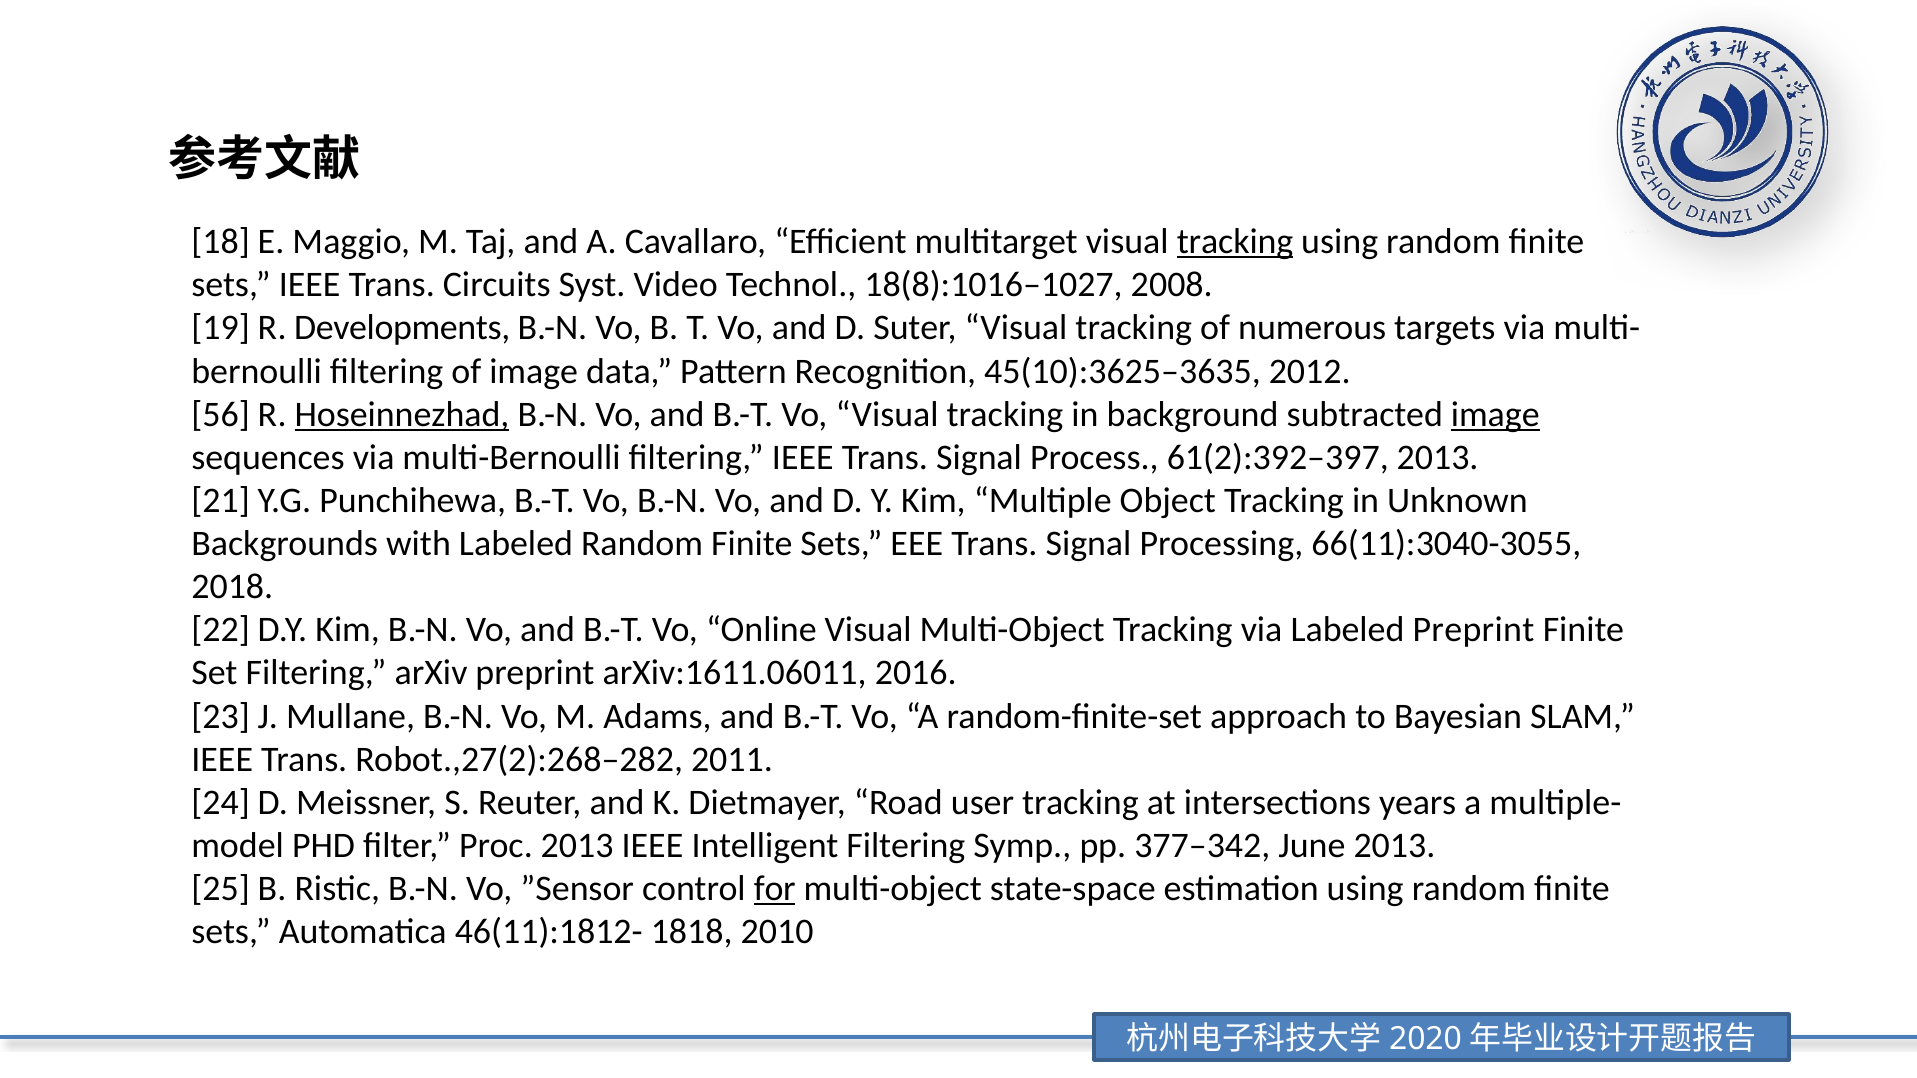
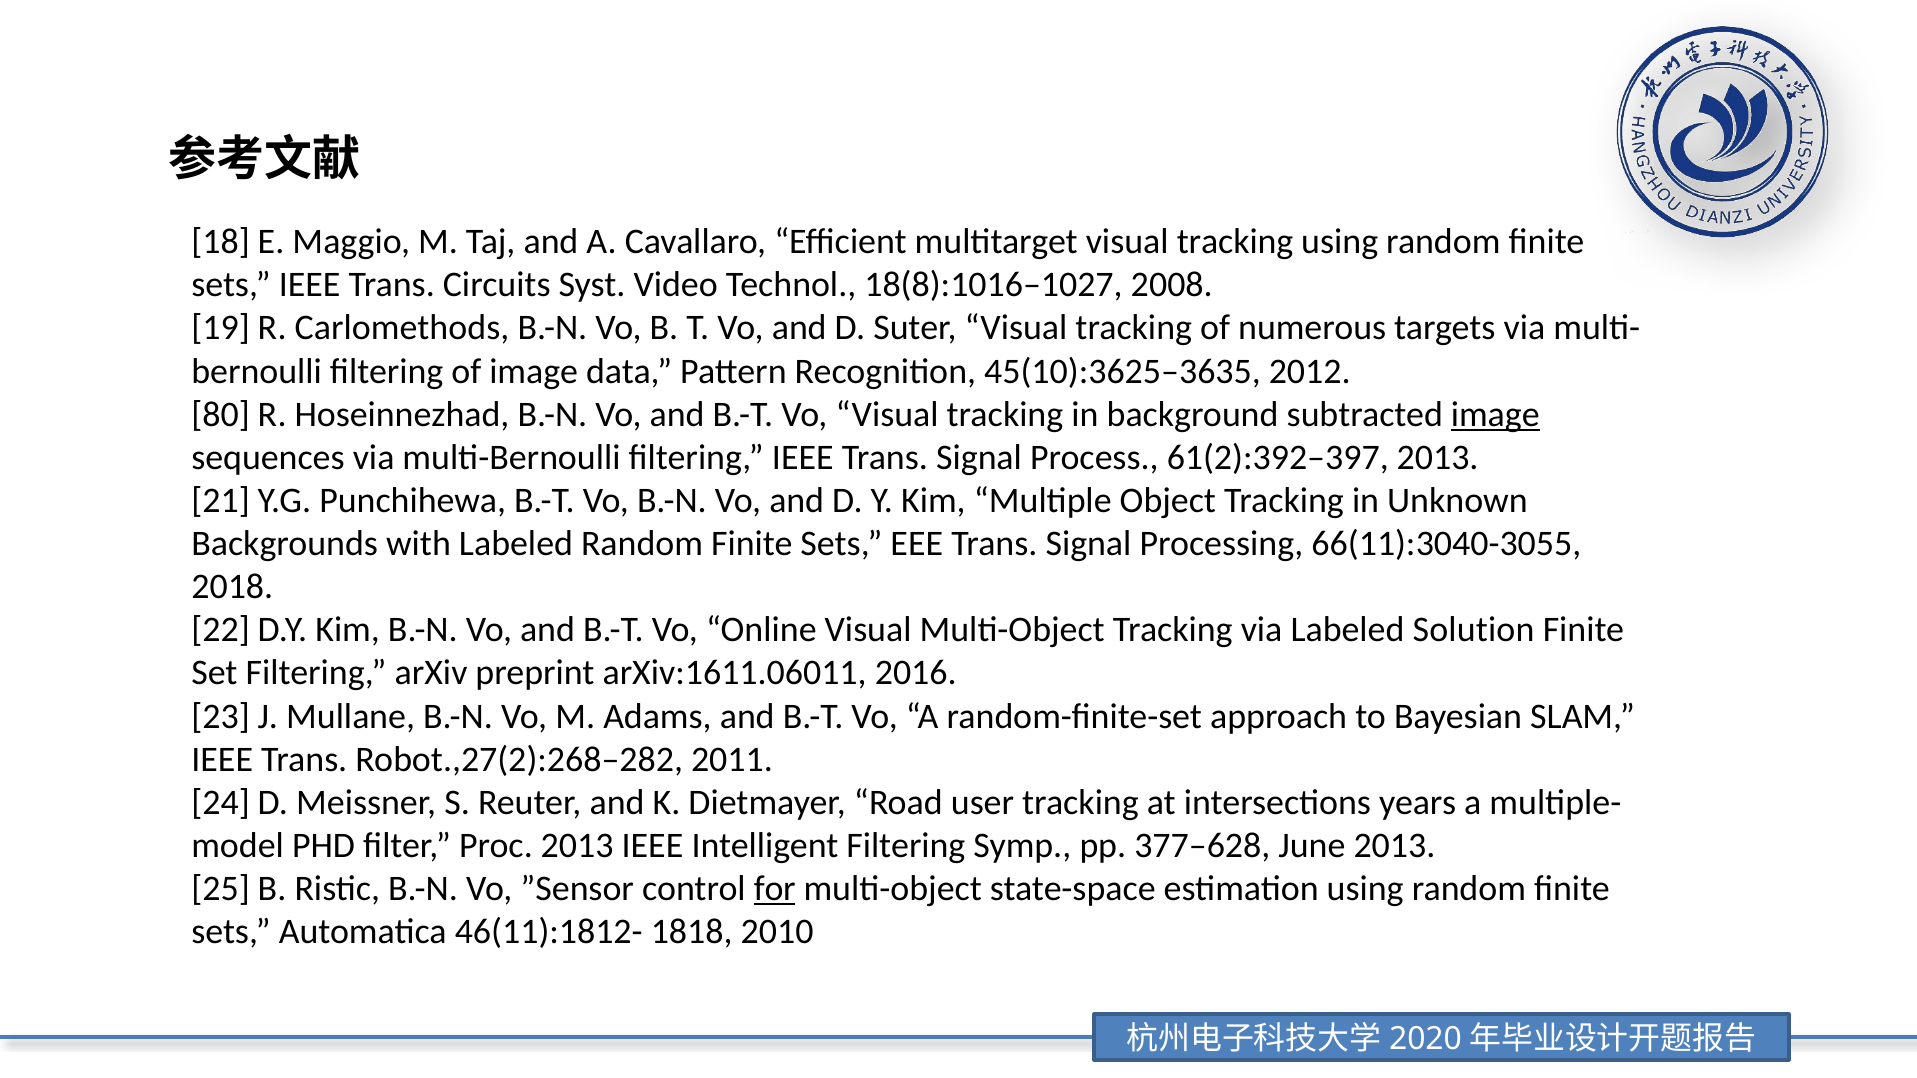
tracking at (1235, 242) underline: present -> none
Developments: Developments -> Carlomethods
56: 56 -> 80
Hoseinnezhad underline: present -> none
Labeled Preprint: Preprint -> Solution
377–342: 377–342 -> 377–628
